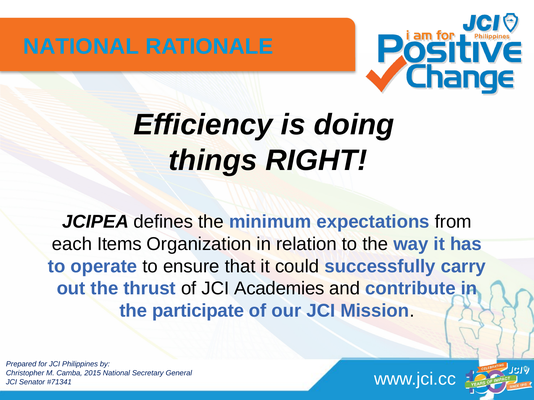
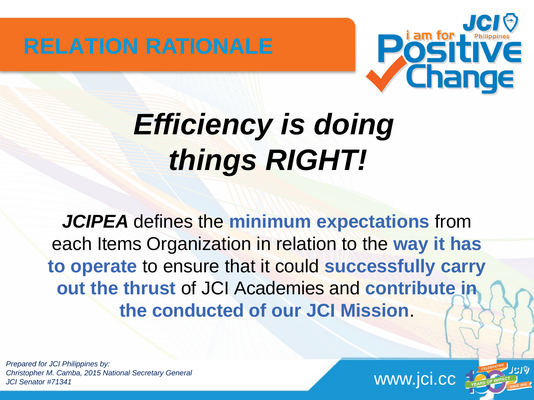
NATIONAL at (81, 47): NATIONAL -> RELATION
participate: participate -> conducted
